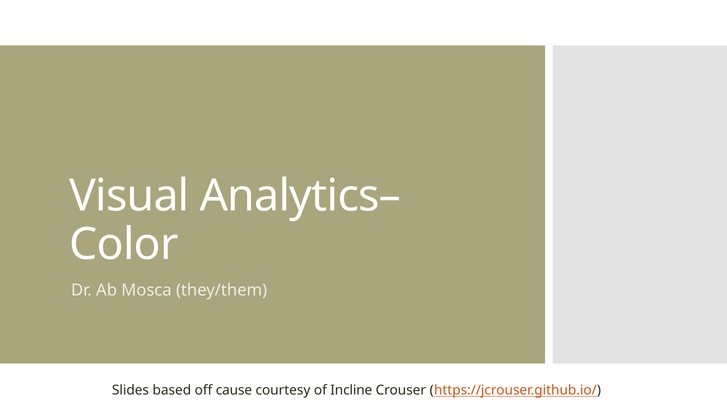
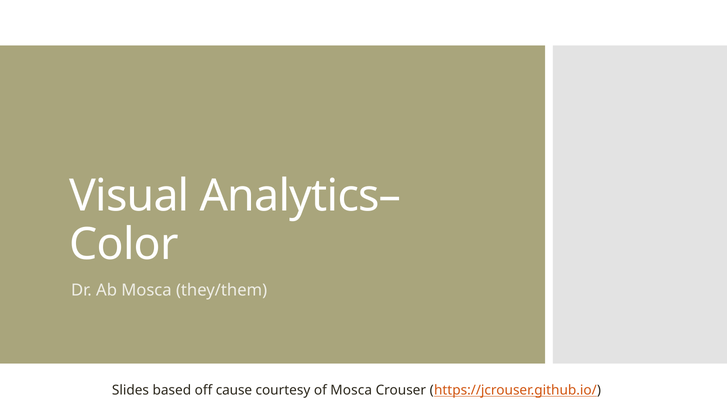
of Incline: Incline -> Mosca
